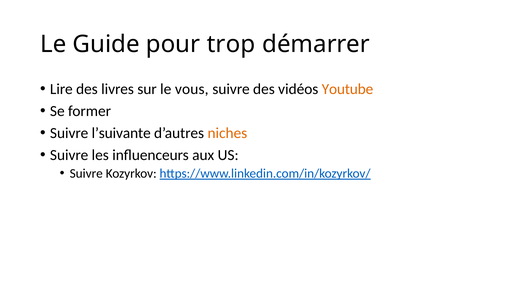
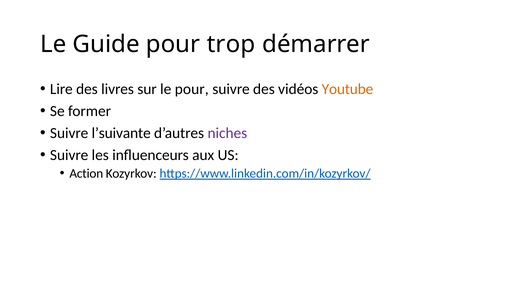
le vous: vous -> pour
niches colour: orange -> purple
Suivre at (86, 173): Suivre -> Action
